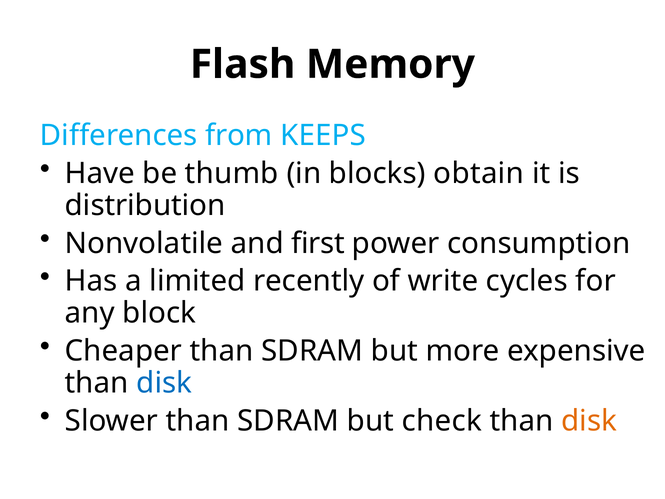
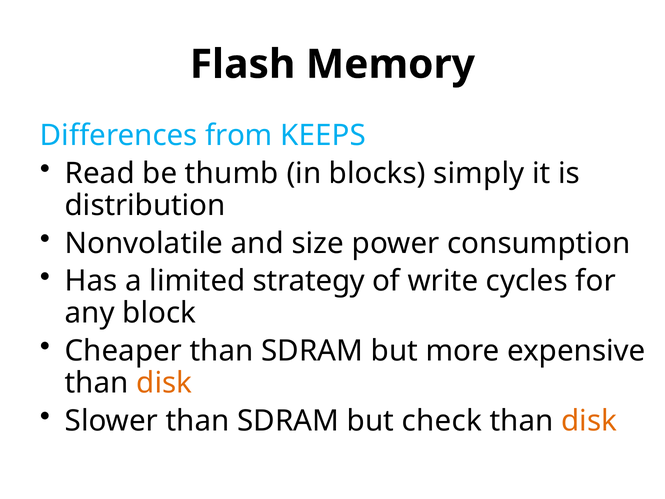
Have: Have -> Read
obtain: obtain -> simply
first: first -> size
recently: recently -> strategy
disk at (164, 383) colour: blue -> orange
